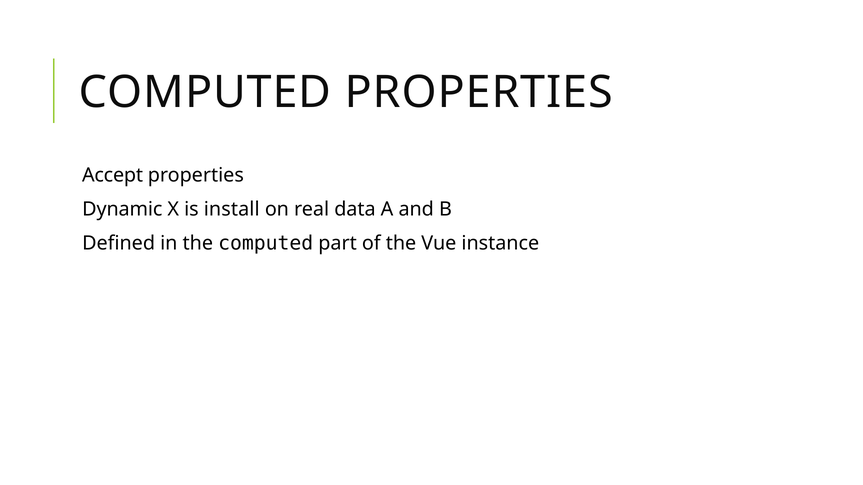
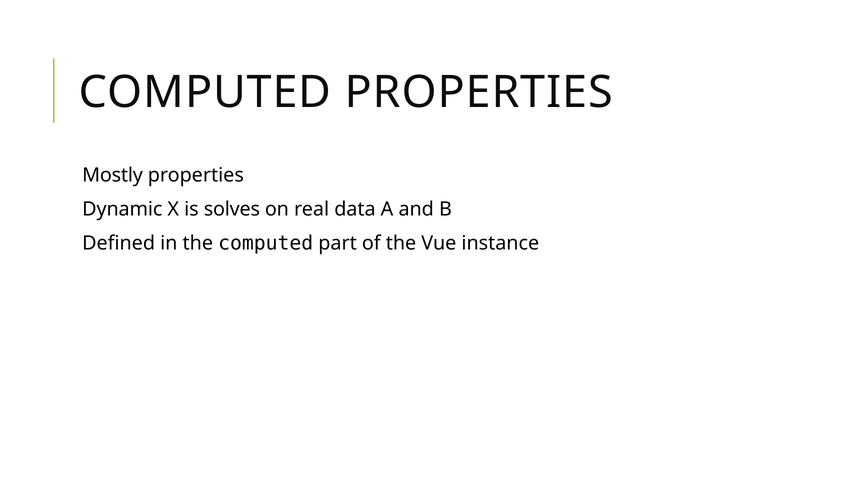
Accept: Accept -> Mostly
install: install -> solves
